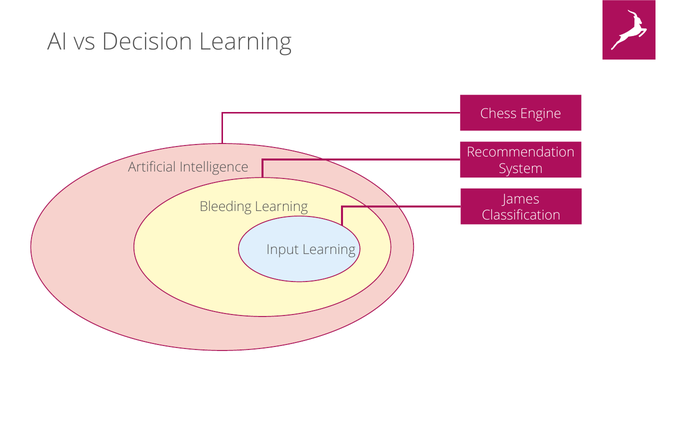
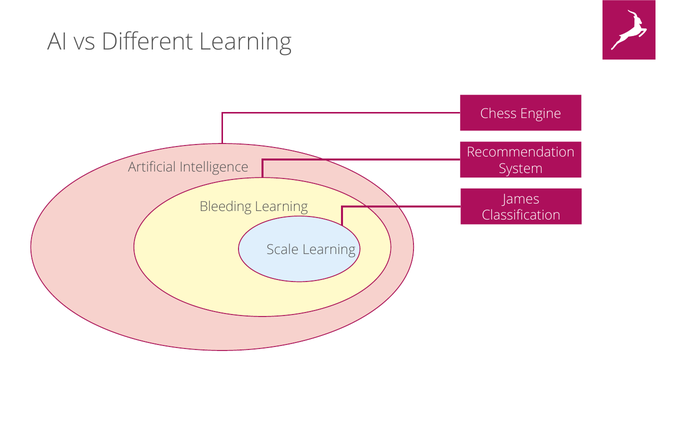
Decision: Decision -> Different
Input: Input -> Scale
